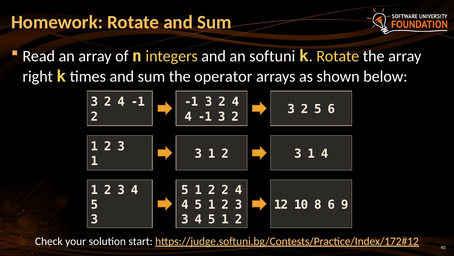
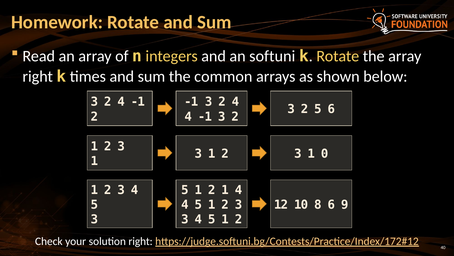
operator: operator -> common
1 4: 4 -> 0
2 2: 2 -> 1
solution start: start -> right
